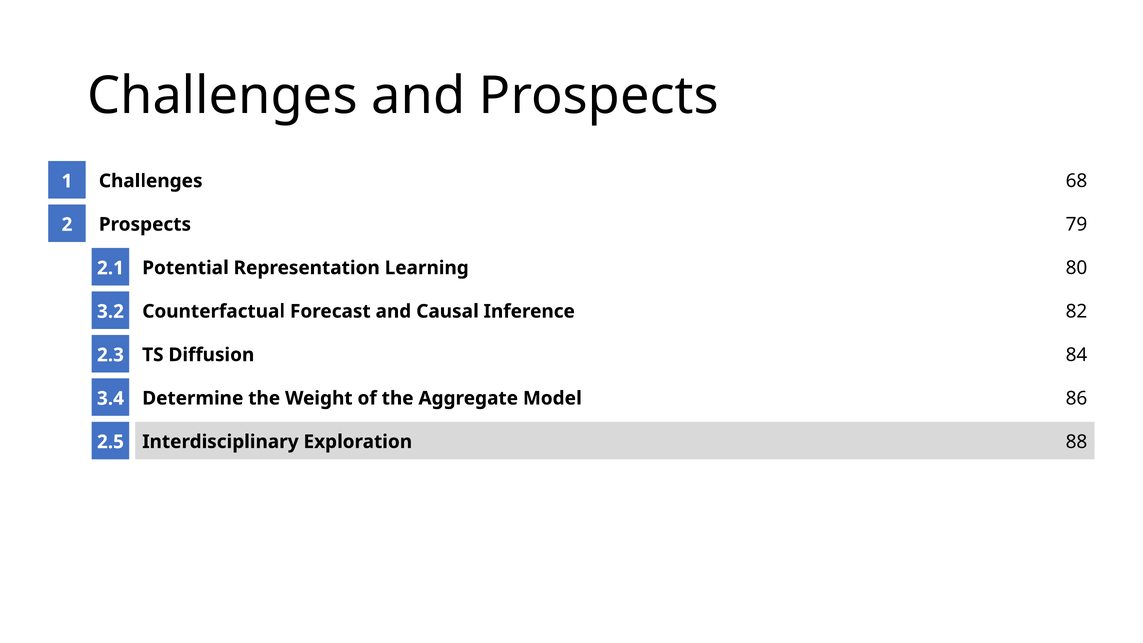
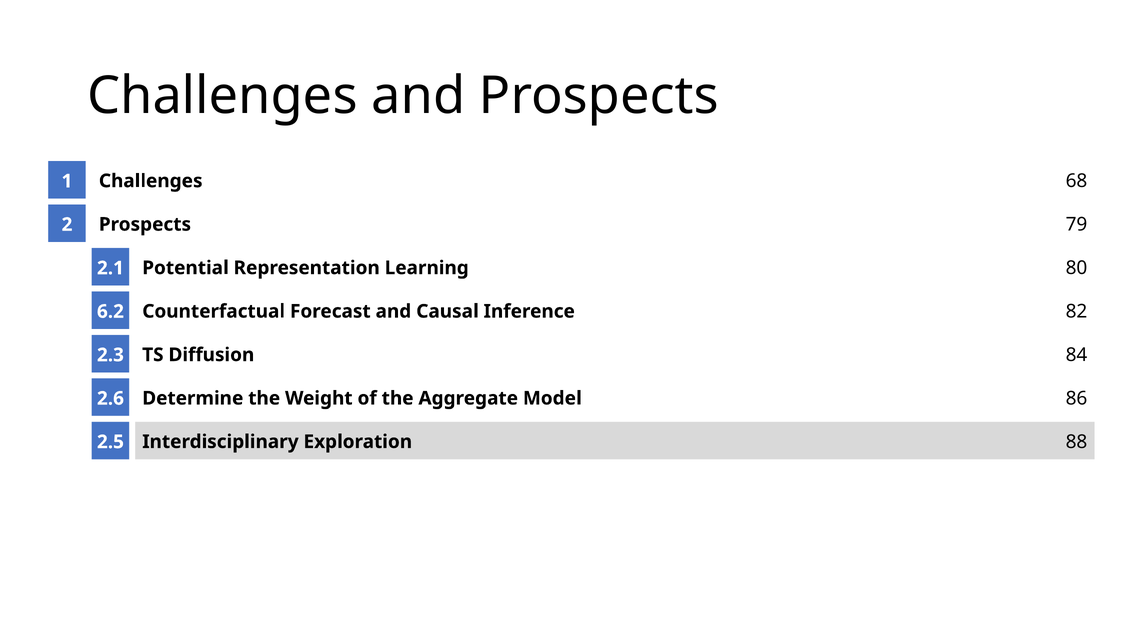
3.2: 3.2 -> 6.2
3.4: 3.4 -> 2.6
